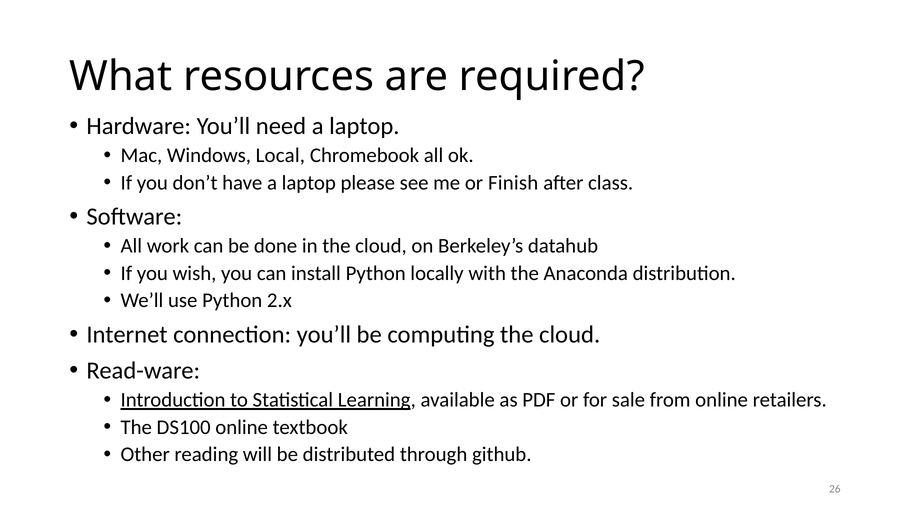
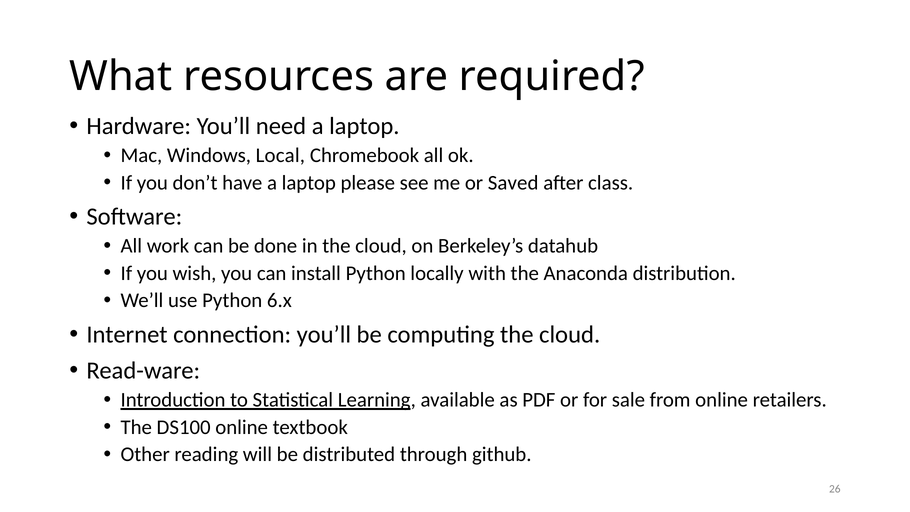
Finish: Finish -> Saved
2.x: 2.x -> 6.x
